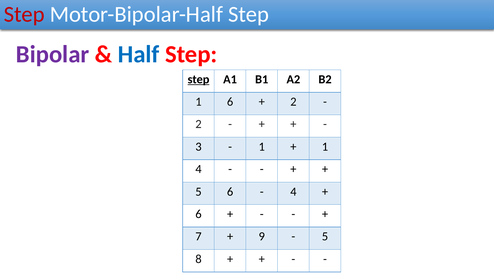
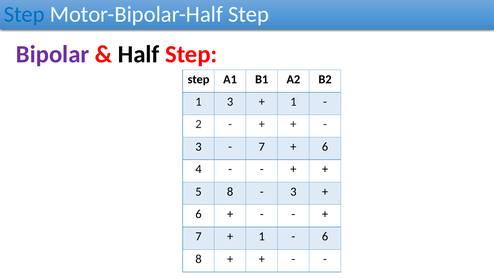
Step at (24, 14) colour: red -> blue
Half colour: blue -> black
step at (198, 79) underline: present -> none
1 6: 6 -> 3
2 at (293, 102): 2 -> 1
1 at (262, 147): 1 -> 7
1 at (325, 147): 1 -> 6
5 6: 6 -> 8
4 at (293, 192): 4 -> 3
9 at (262, 236): 9 -> 1
5 at (325, 236): 5 -> 6
